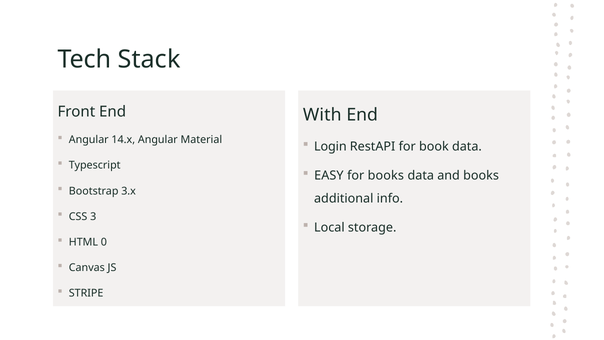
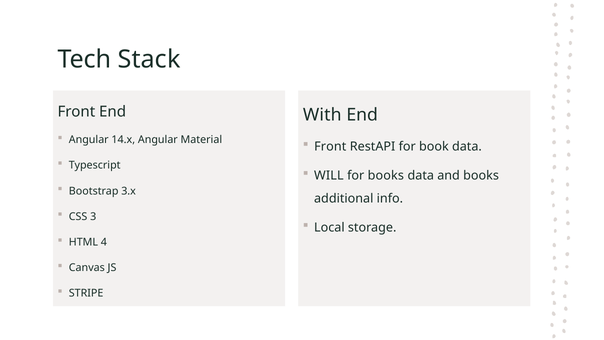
Login at (330, 147): Login -> Front
EASY: EASY -> WILL
0: 0 -> 4
